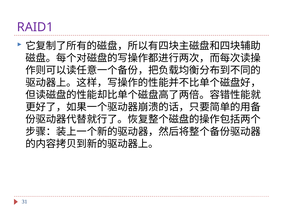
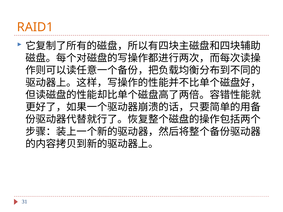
RAID1 colour: purple -> orange
